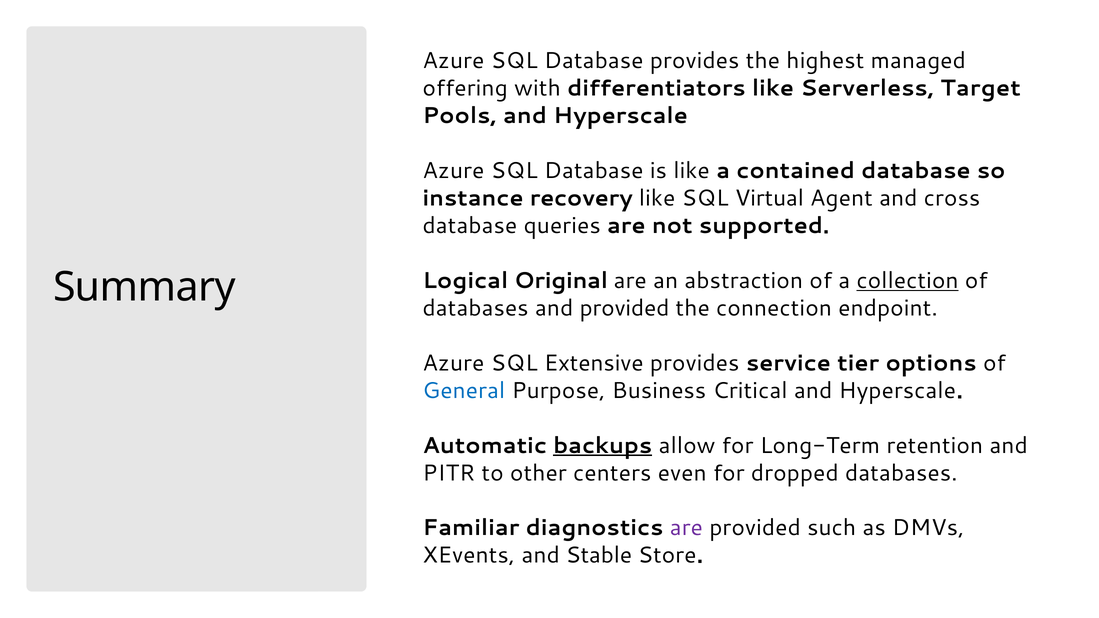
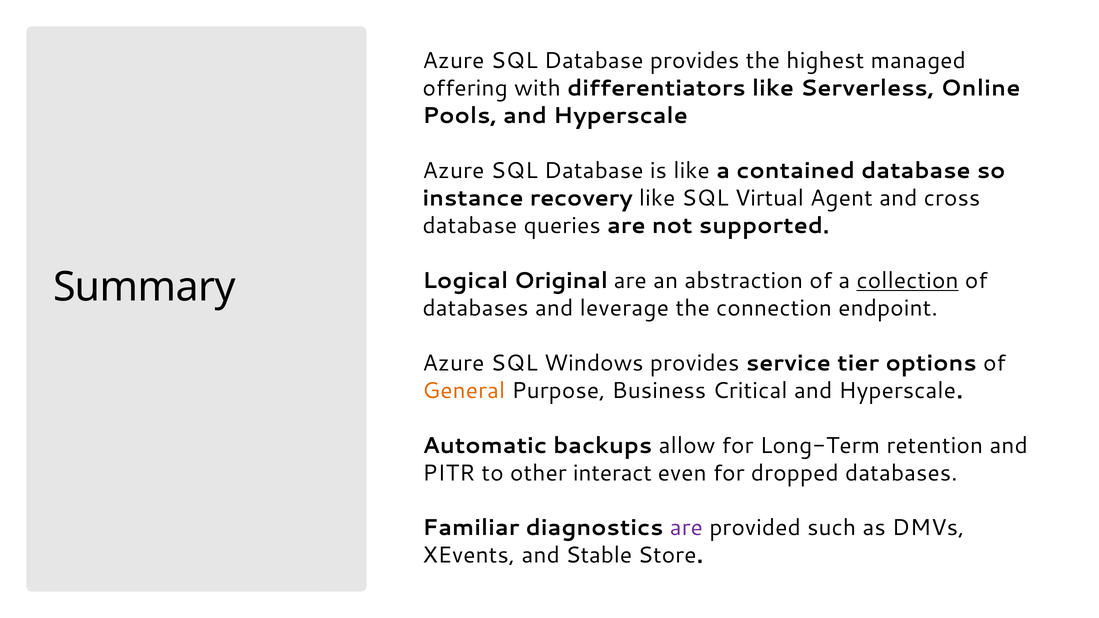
Target: Target -> Online
and provided: provided -> leverage
Extensive: Extensive -> Windows
General colour: blue -> orange
backups underline: present -> none
centers: centers -> interact
